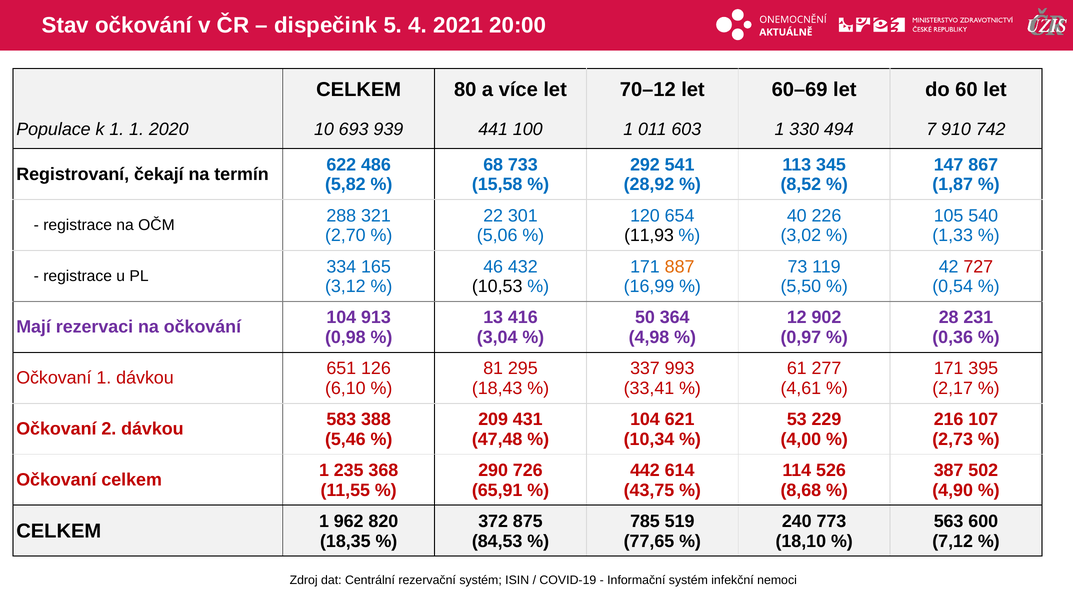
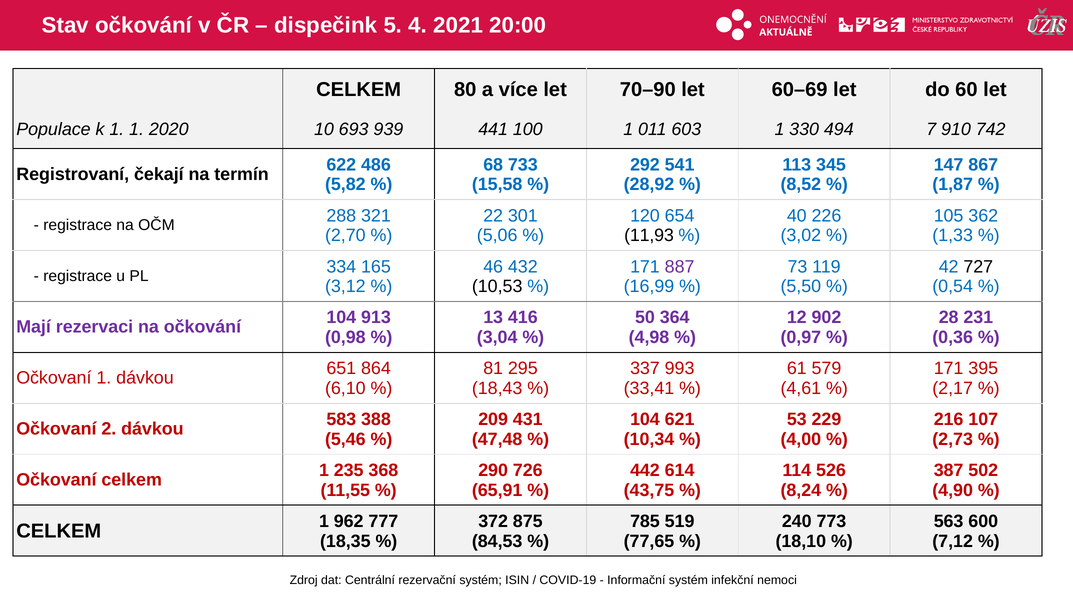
70–12: 70–12 -> 70–90
540: 540 -> 362
887 colour: orange -> purple
727 colour: red -> black
126: 126 -> 864
277: 277 -> 579
8,68: 8,68 -> 8,24
820: 820 -> 777
